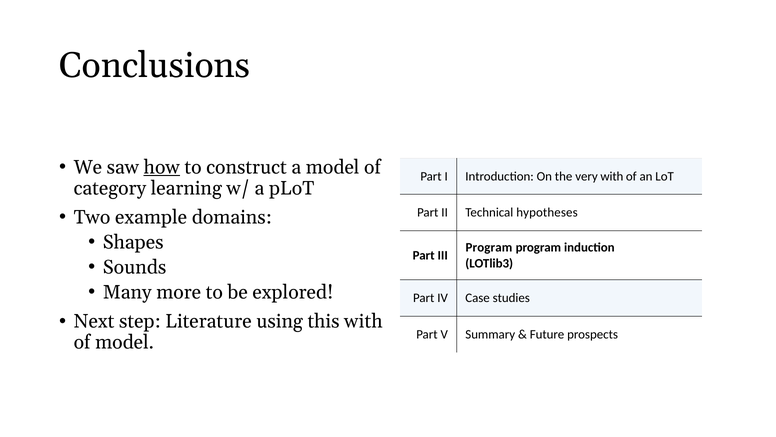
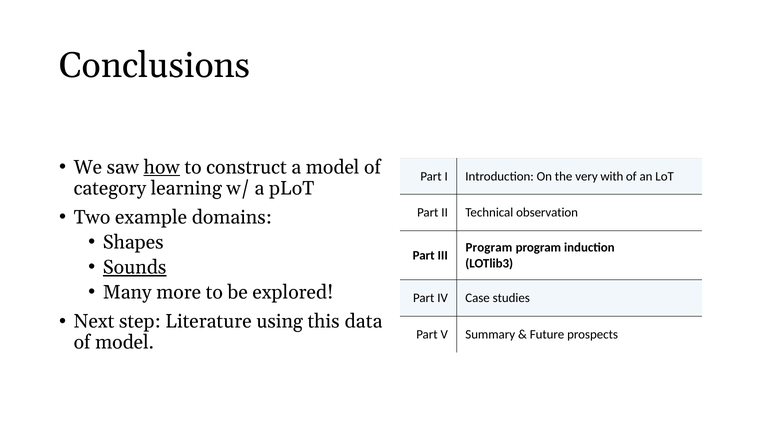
hypotheses: hypotheses -> observation
Sounds underline: none -> present
this with: with -> data
